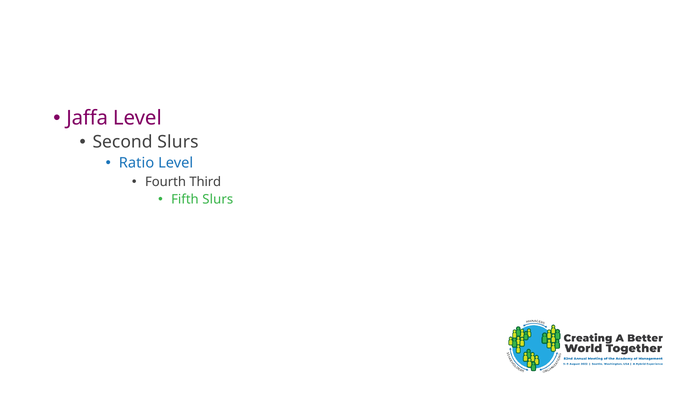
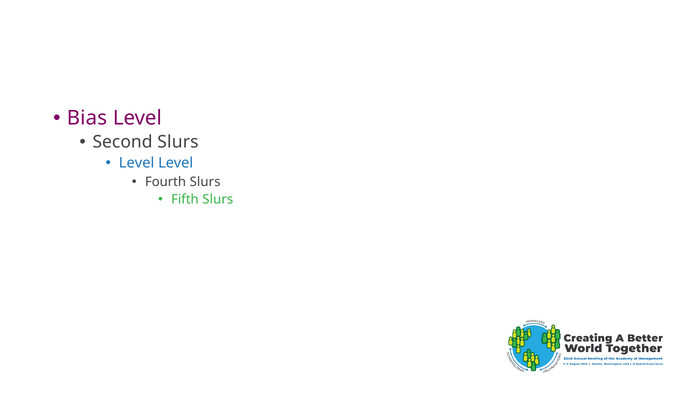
Jaffa: Jaffa -> Bias
Ratio at (137, 163): Ratio -> Level
Fourth Third: Third -> Slurs
